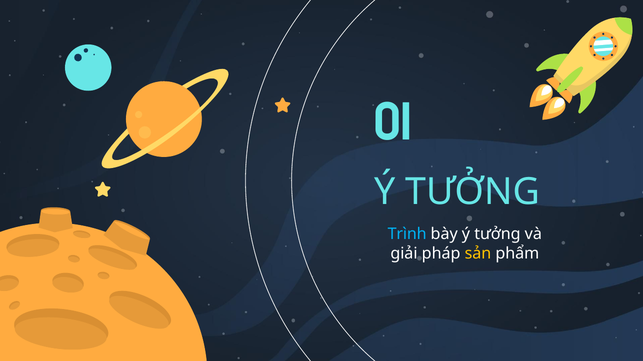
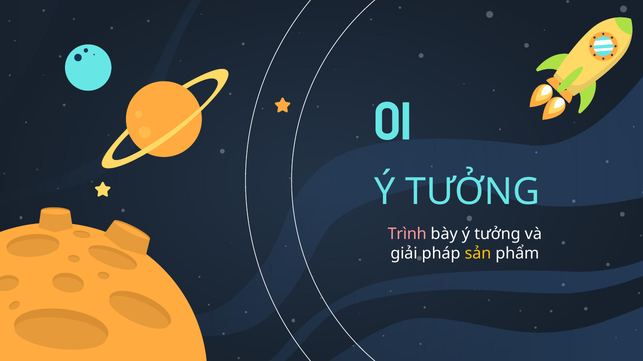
Trình colour: light blue -> pink
